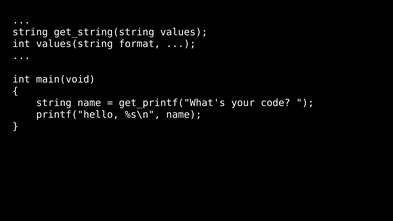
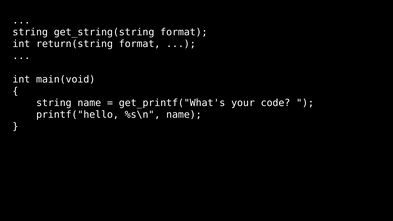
get_string(string values: values -> format
values(string: values(string -> return(string
